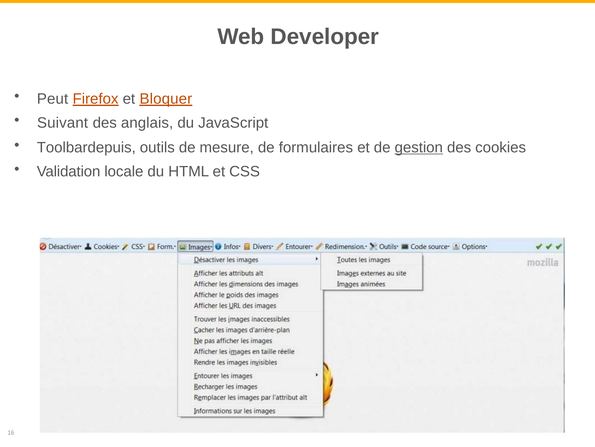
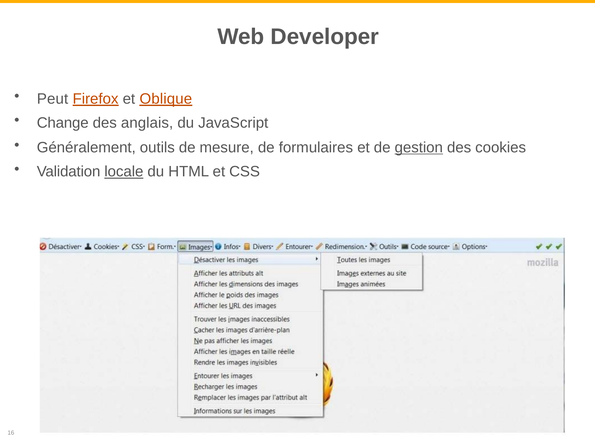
Bloquer: Bloquer -> Oblique
Suivant: Suivant -> Change
Toolbardepuis: Toolbardepuis -> Généralement
locale underline: none -> present
